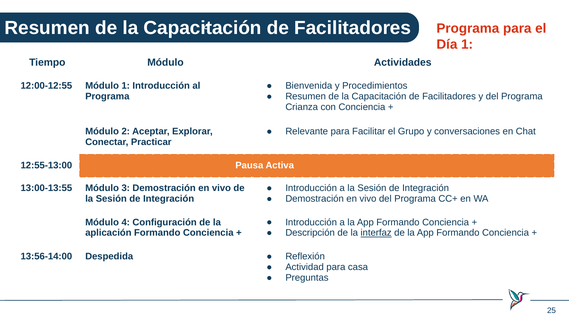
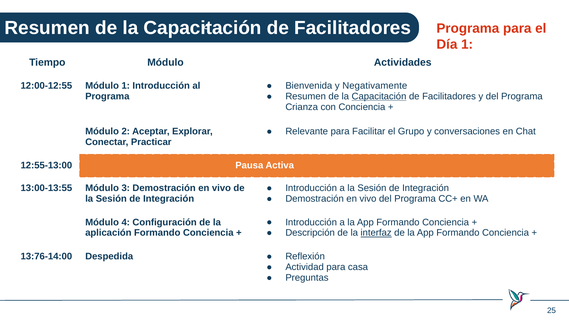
Procedimientos: Procedimientos -> Negativamente
Capacitación at (379, 96) underline: none -> present
13:56-14:00: 13:56-14:00 -> 13:76-14:00
